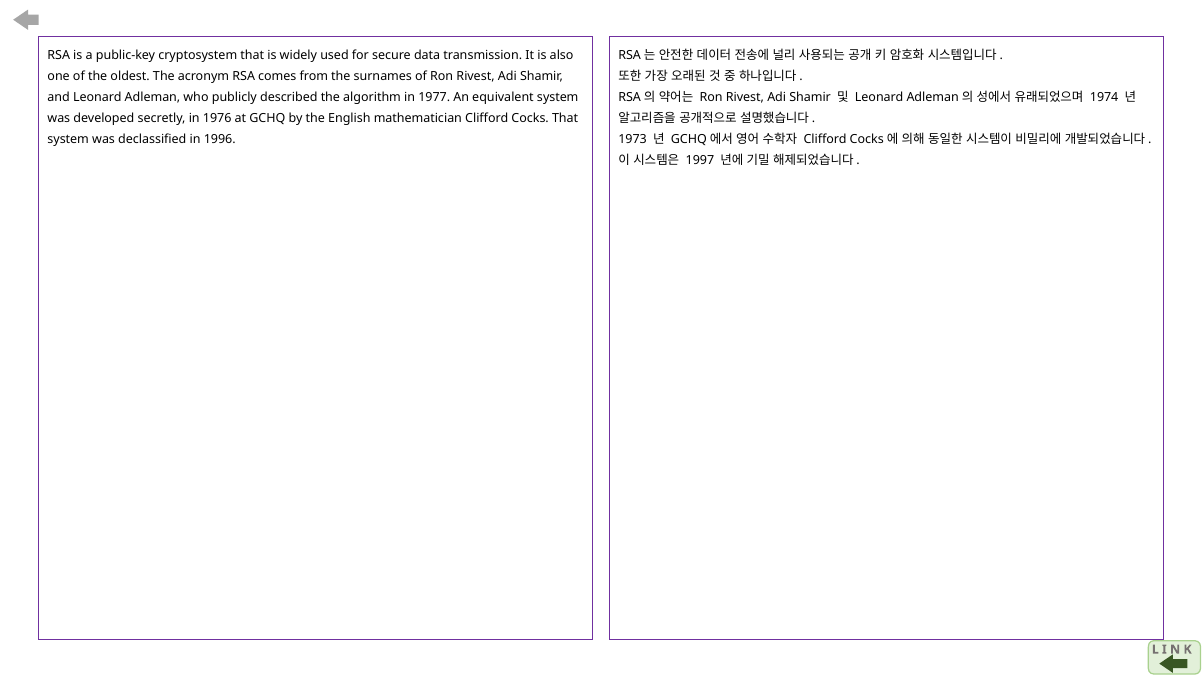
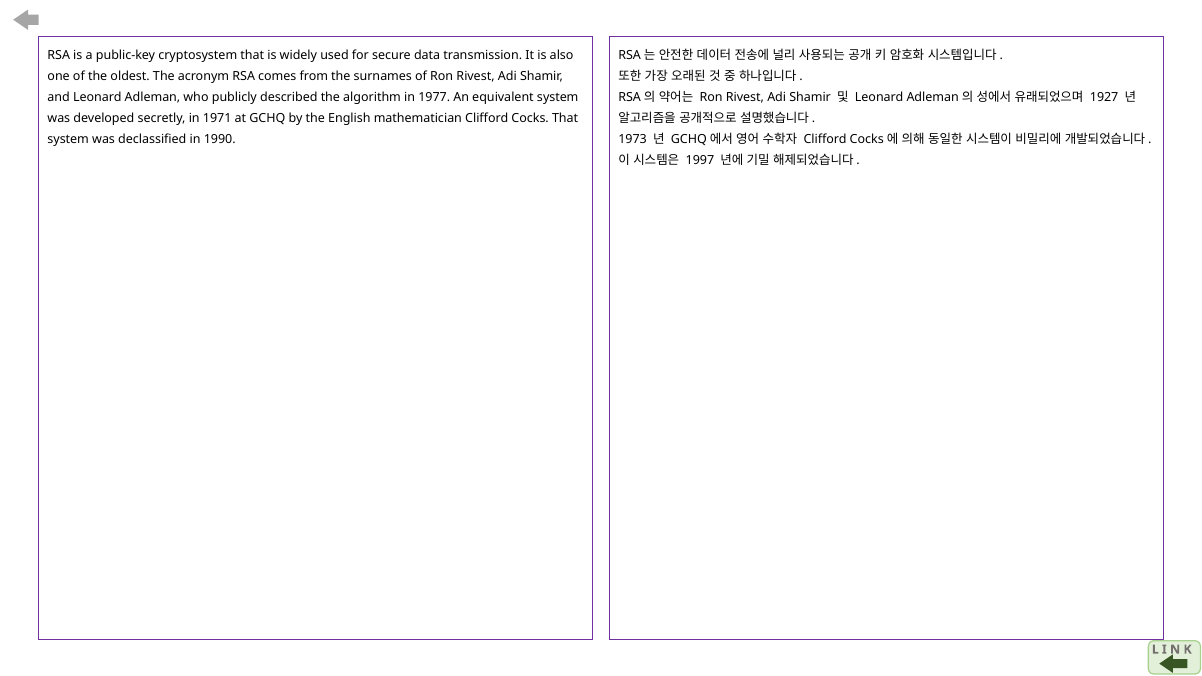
1974: 1974 -> 1927
1976: 1976 -> 1971
1996: 1996 -> 1990
